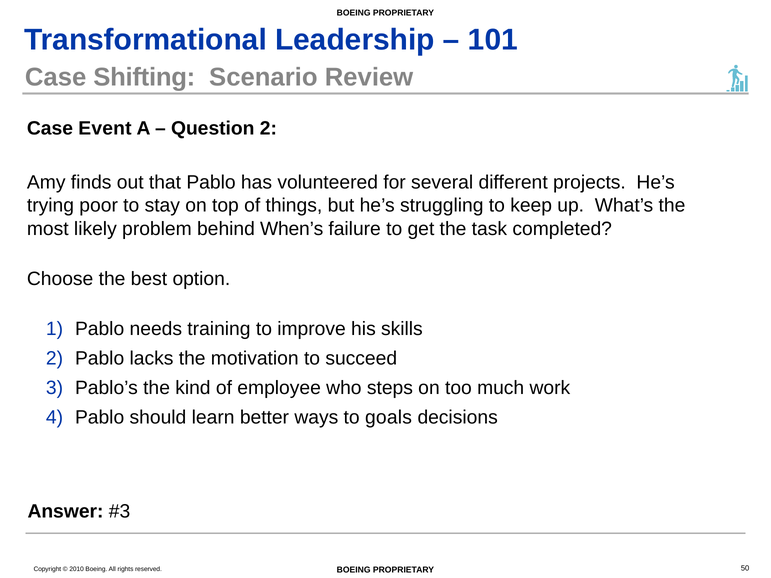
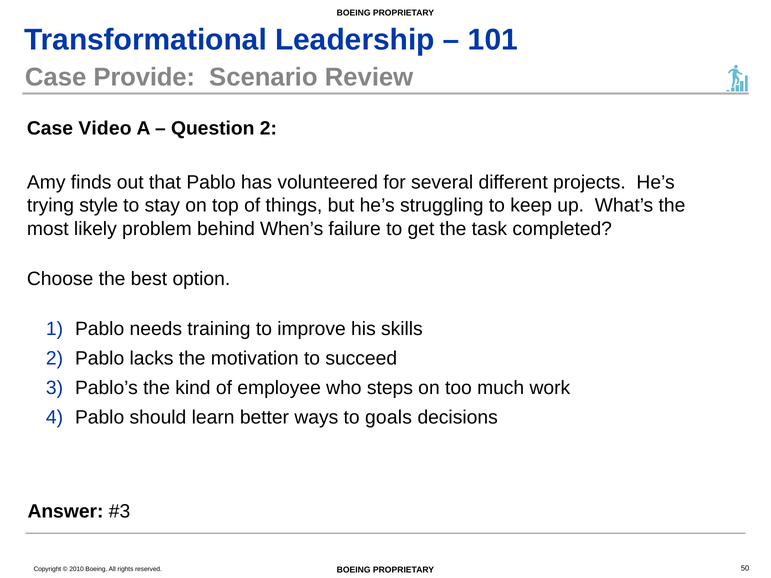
Shifting: Shifting -> Provide
Event: Event -> Video
poor: poor -> style
